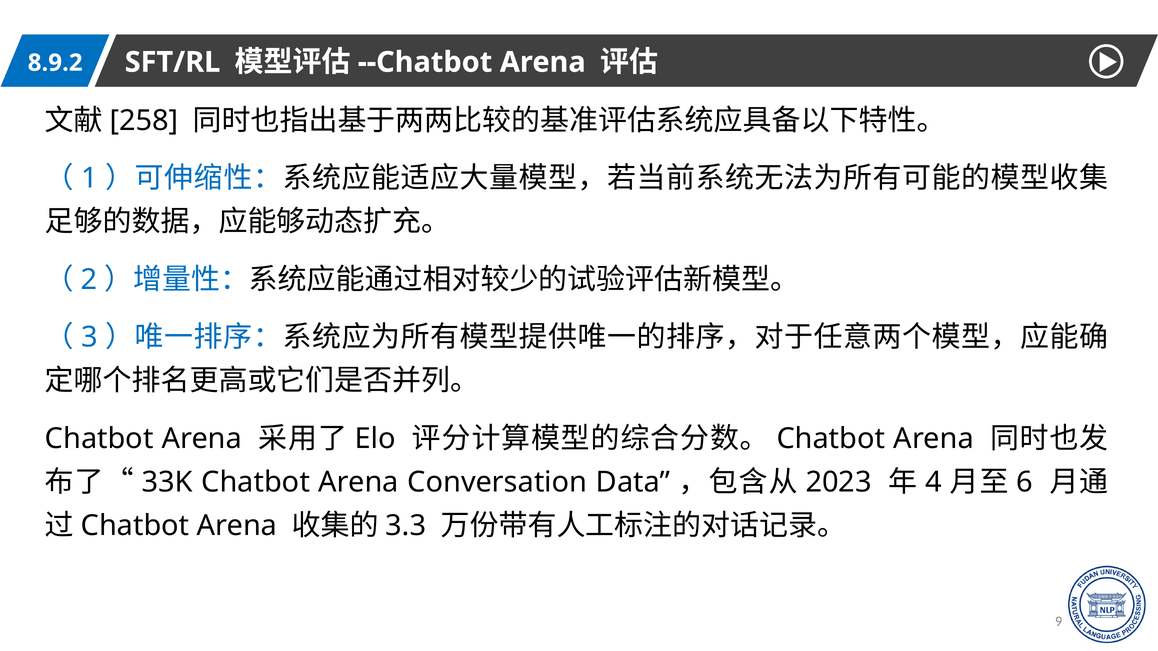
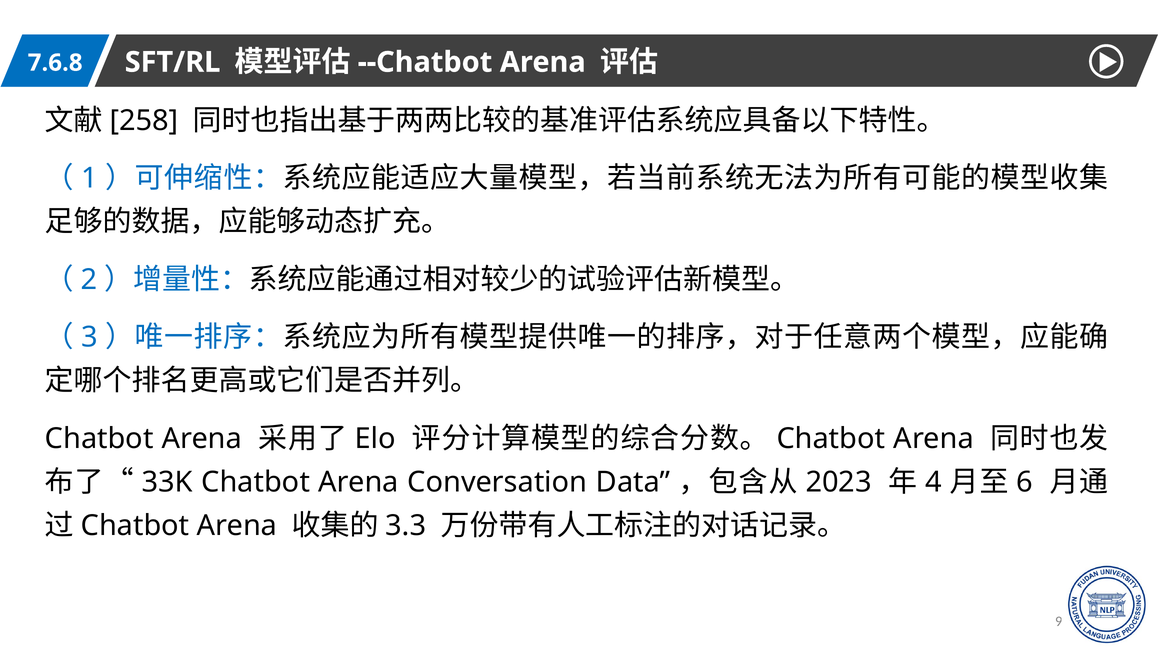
8.9.2: 8.9.2 -> 7.6.8
